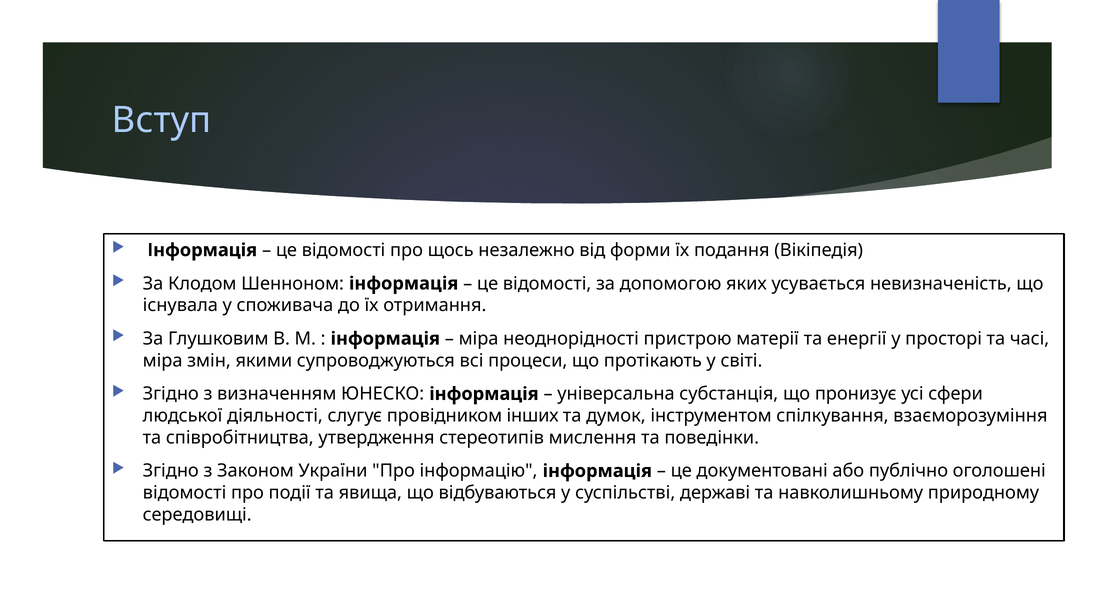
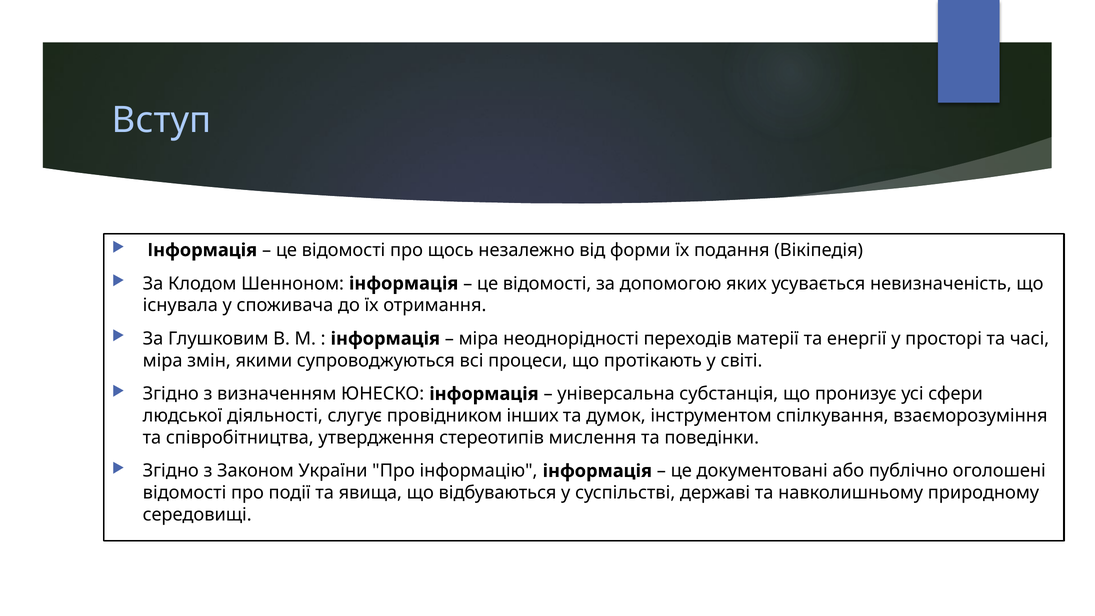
пристрою: пристрою -> переходів
